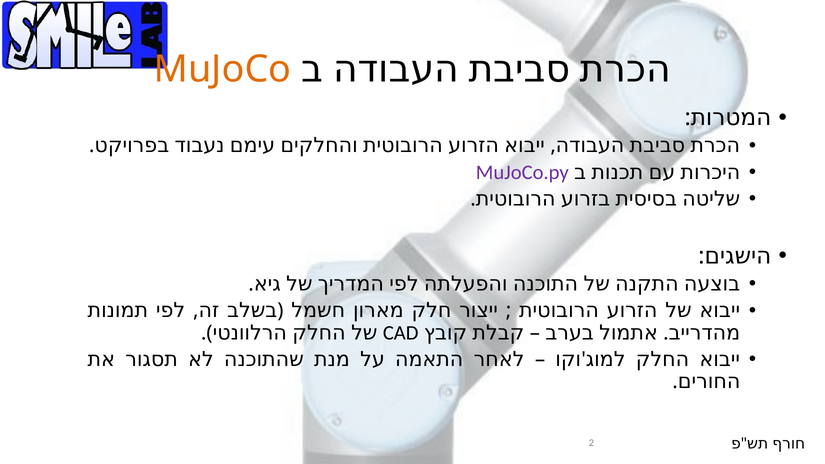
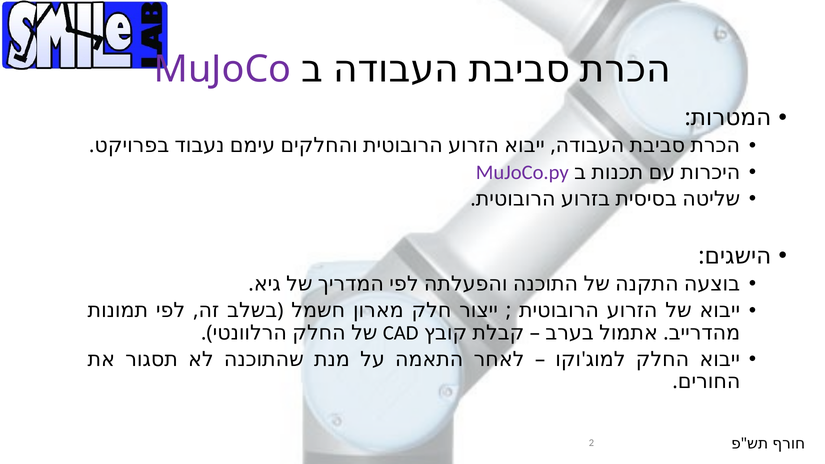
MuJoCo colour: orange -> purple
